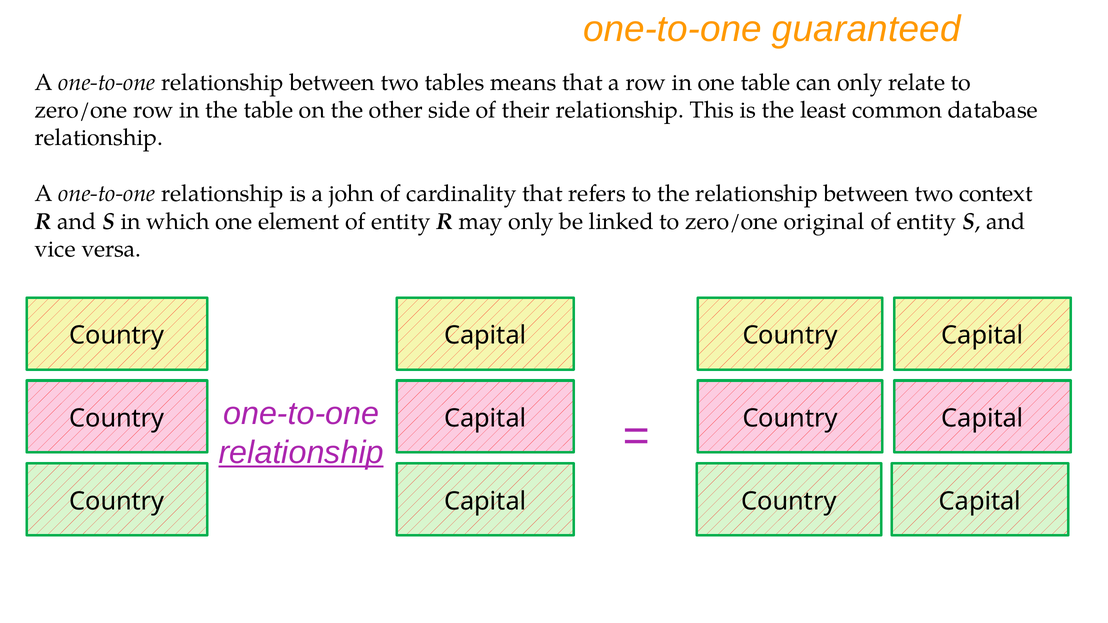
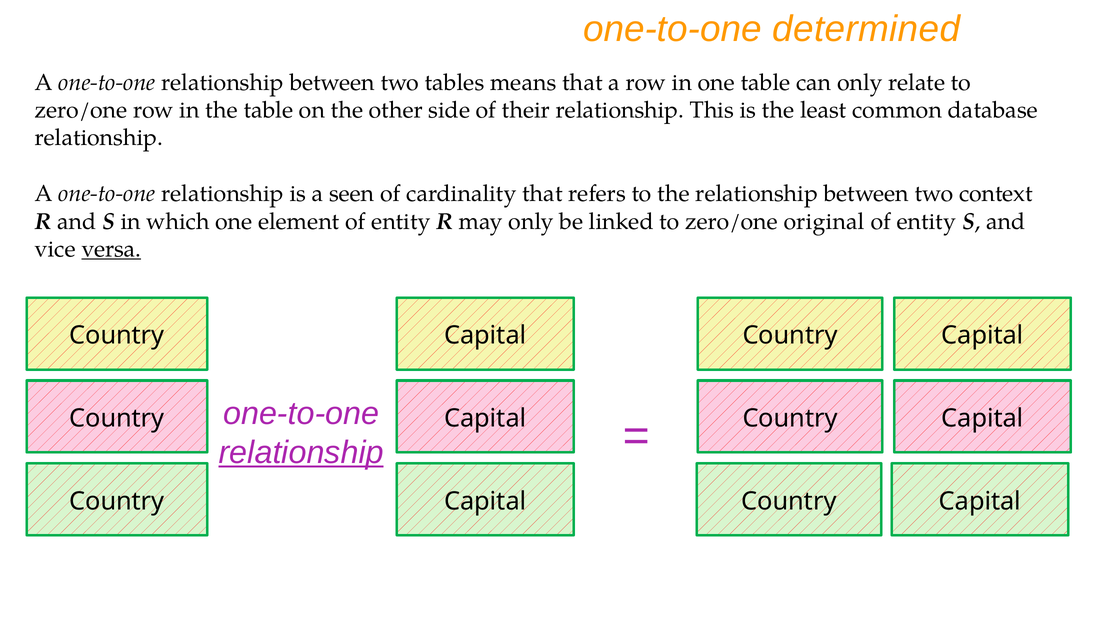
guaranteed: guaranteed -> determined
john: john -> seen
versa underline: none -> present
